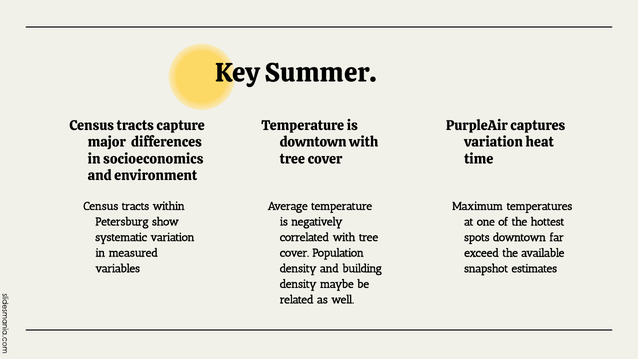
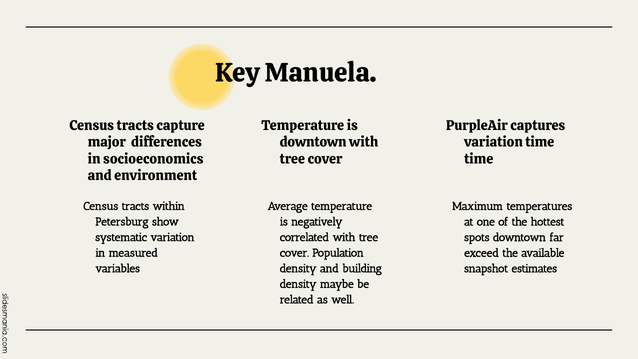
Summer: Summer -> Manuela
variation heat: heat -> time
